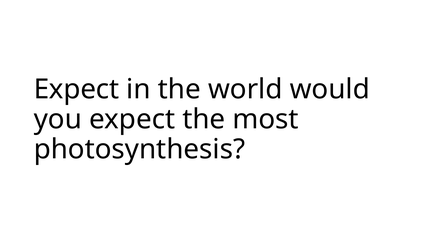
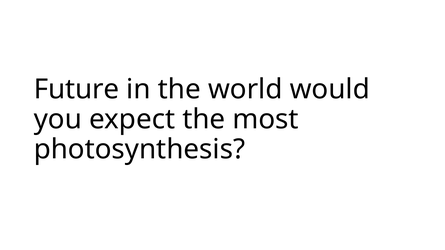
Expect at (76, 90): Expect -> Future
